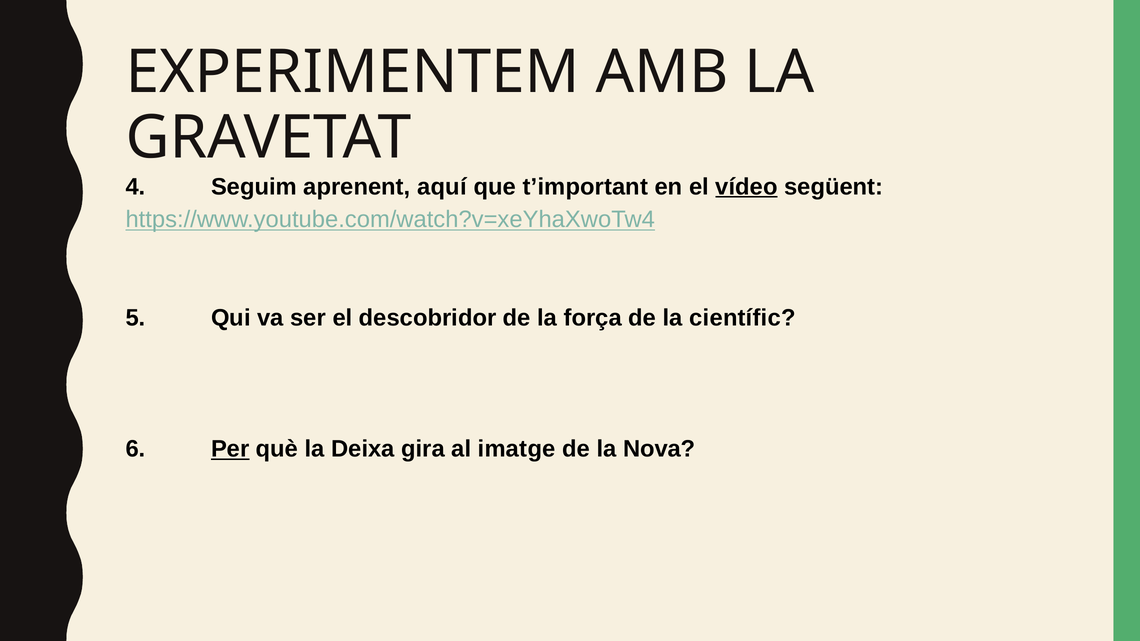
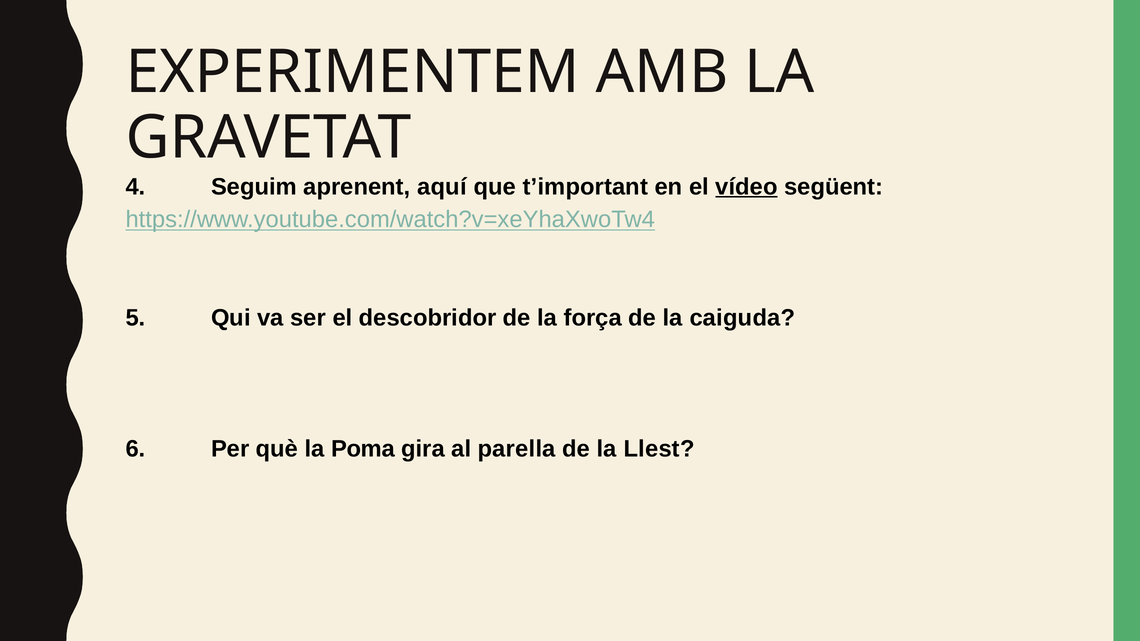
científic: científic -> caiguda
Per underline: present -> none
Deixa: Deixa -> Poma
imatge: imatge -> parella
Nova: Nova -> Llest
